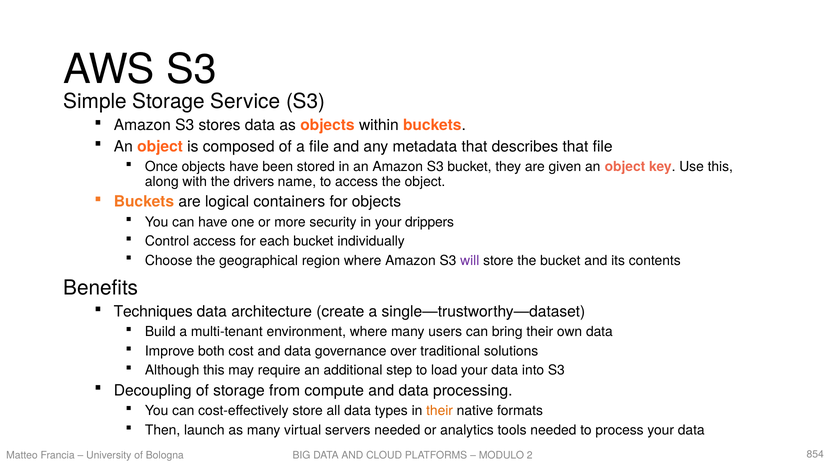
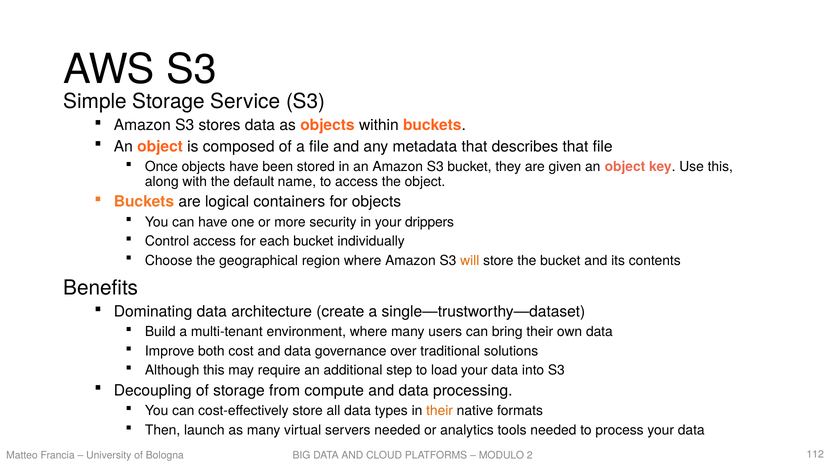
drivers: drivers -> default
will colour: purple -> orange
Techniques: Techniques -> Dominating
854: 854 -> 112
